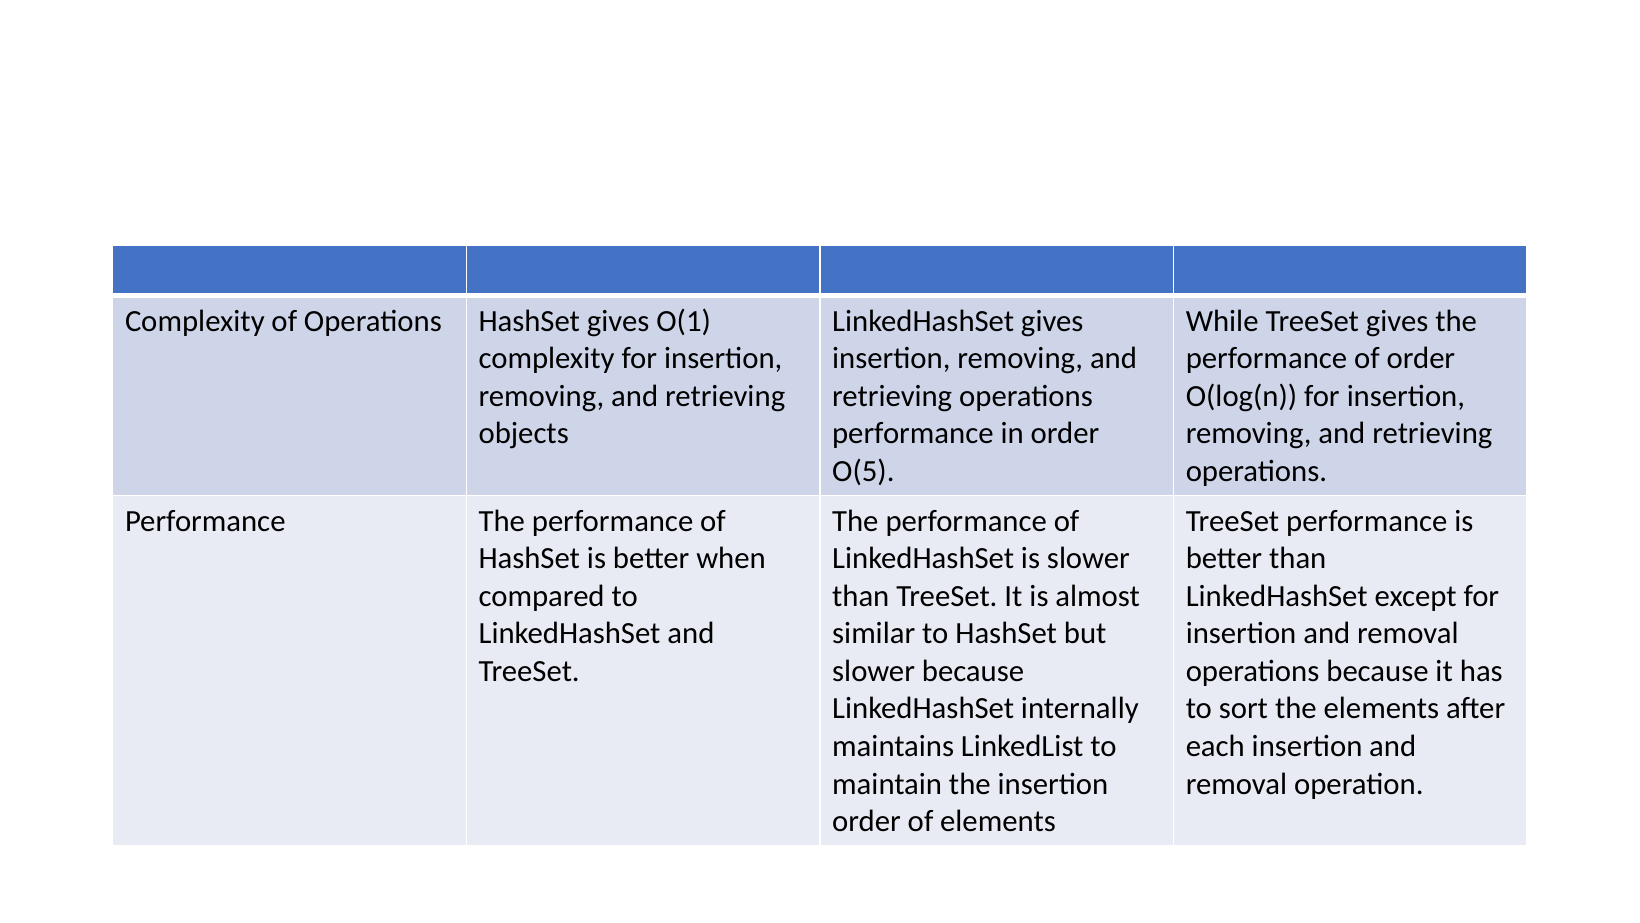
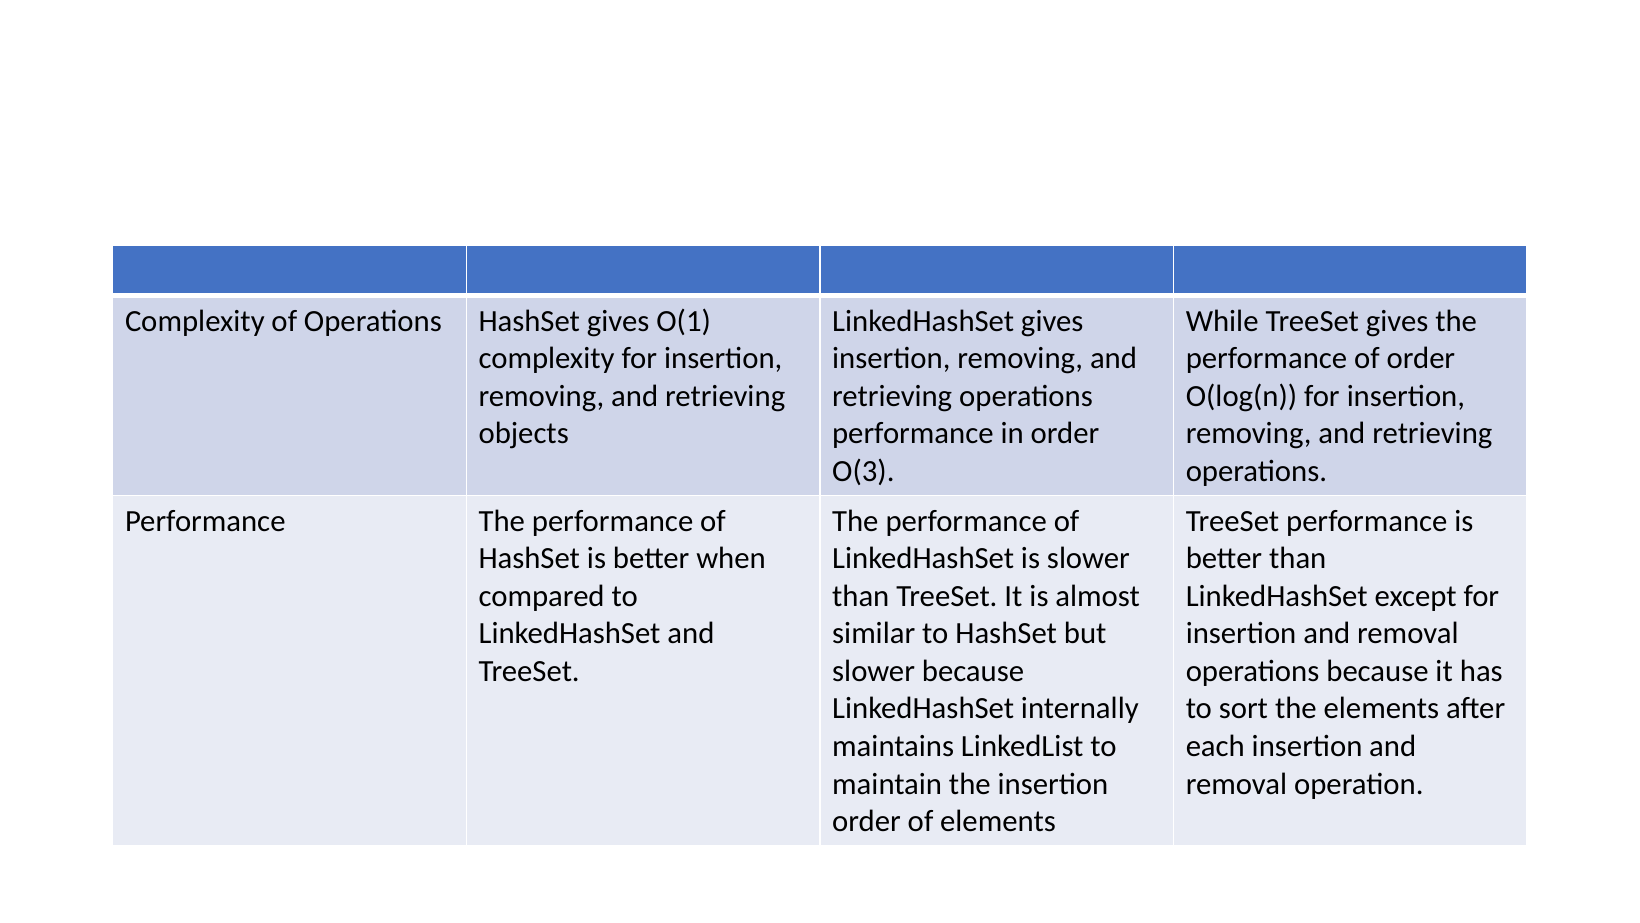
O(5: O(5 -> O(3
